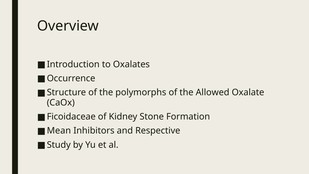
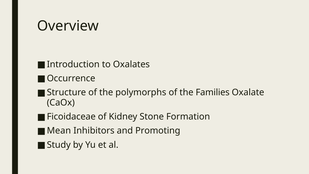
Allowed: Allowed -> Families
Respective: Respective -> Promoting
